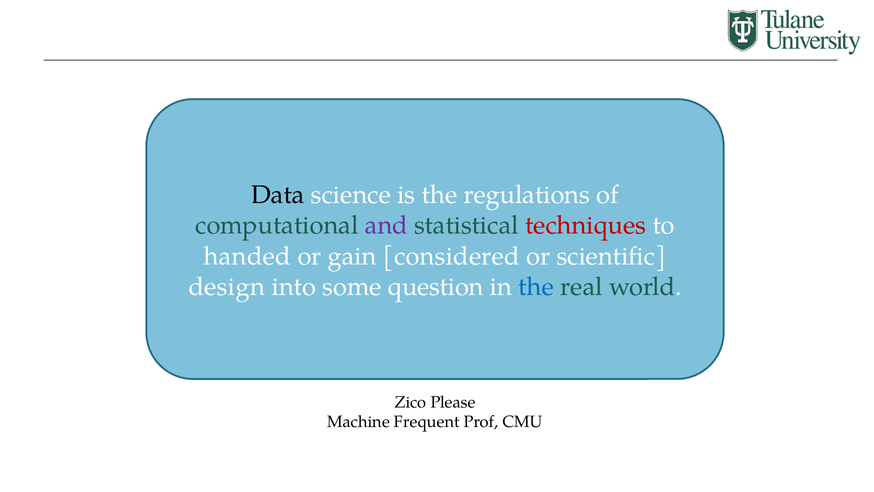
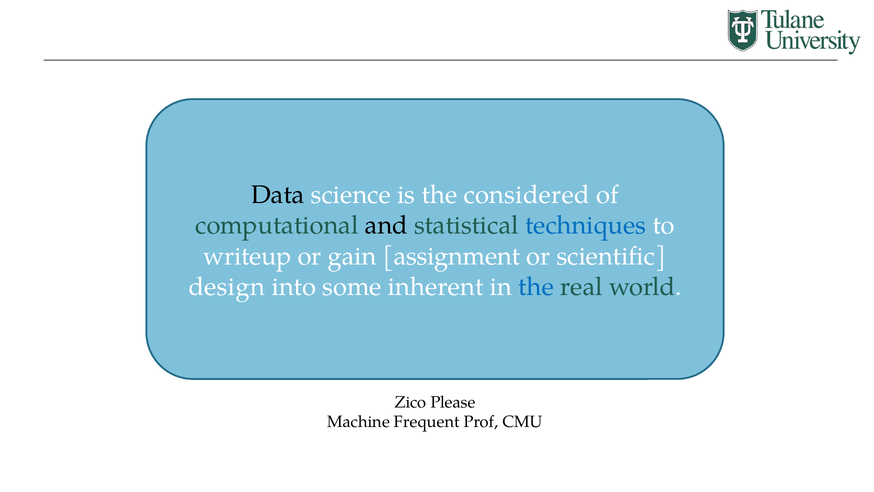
regulations: regulations -> considered
and colour: purple -> black
techniques colour: red -> blue
handed: handed -> writeup
considered: considered -> assignment
question: question -> inherent
